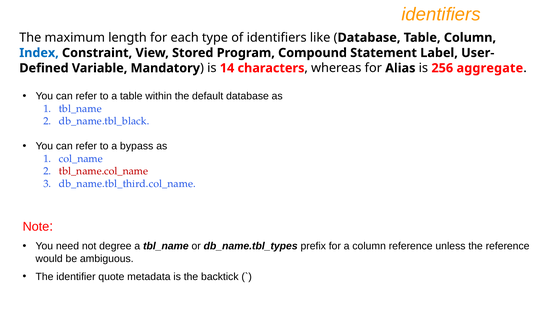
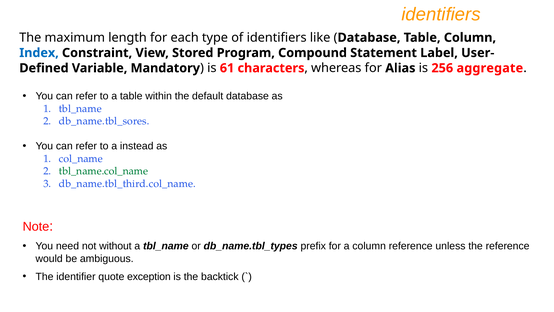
14: 14 -> 61
db_name.tbl_black: db_name.tbl_black -> db_name.tbl_sores
bypass: bypass -> instead
tbl_name.col_name colour: red -> green
degree: degree -> without
metadata: metadata -> exception
